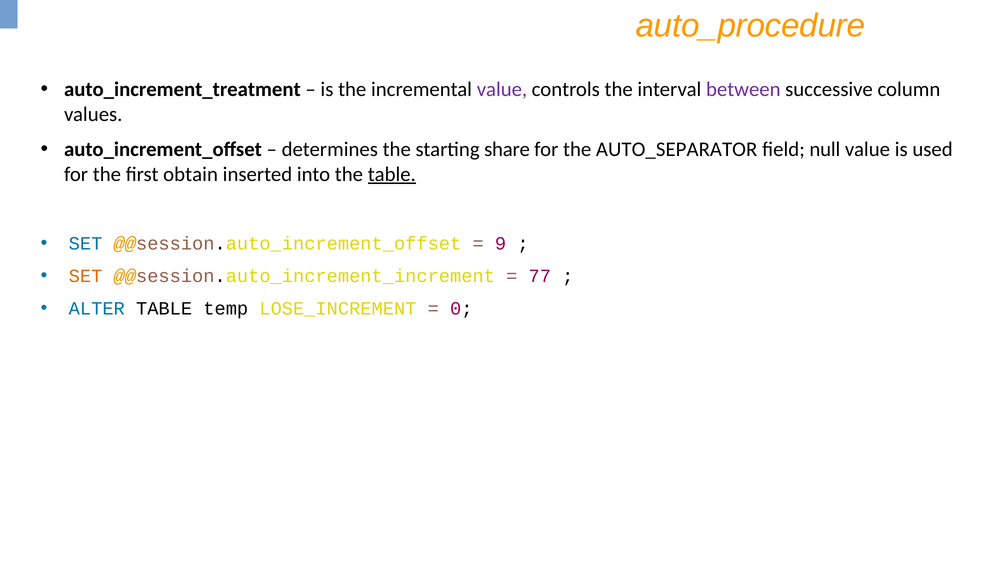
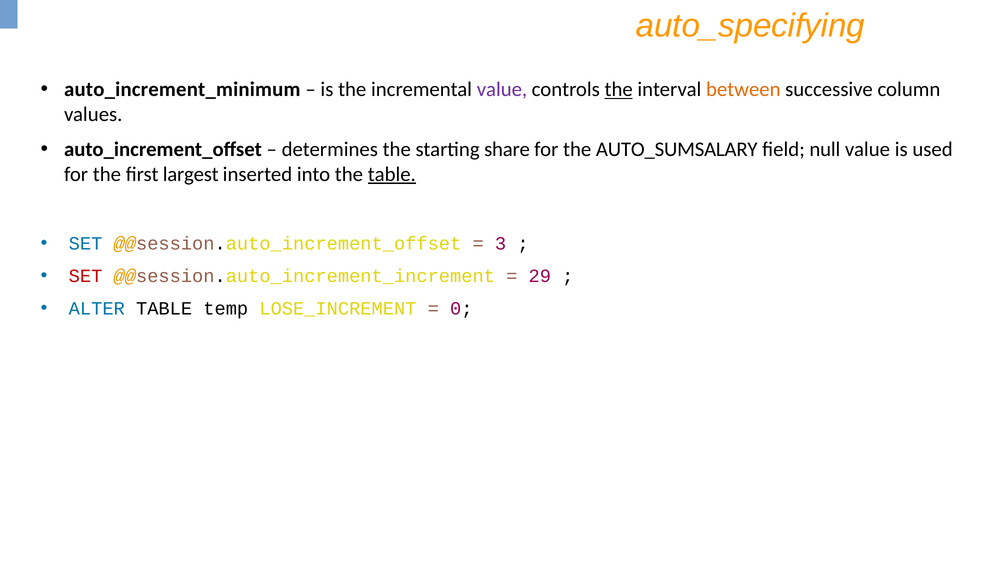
auto_procedure: auto_procedure -> auto_specifying
auto_increment_treatment: auto_increment_treatment -> auto_increment_minimum
the at (619, 90) underline: none -> present
between colour: purple -> orange
AUTO_SEPARATOR: AUTO_SEPARATOR -> AUTO_SUMSALARY
obtain: obtain -> largest
9: 9 -> 3
SET at (86, 276) colour: orange -> red
77: 77 -> 29
